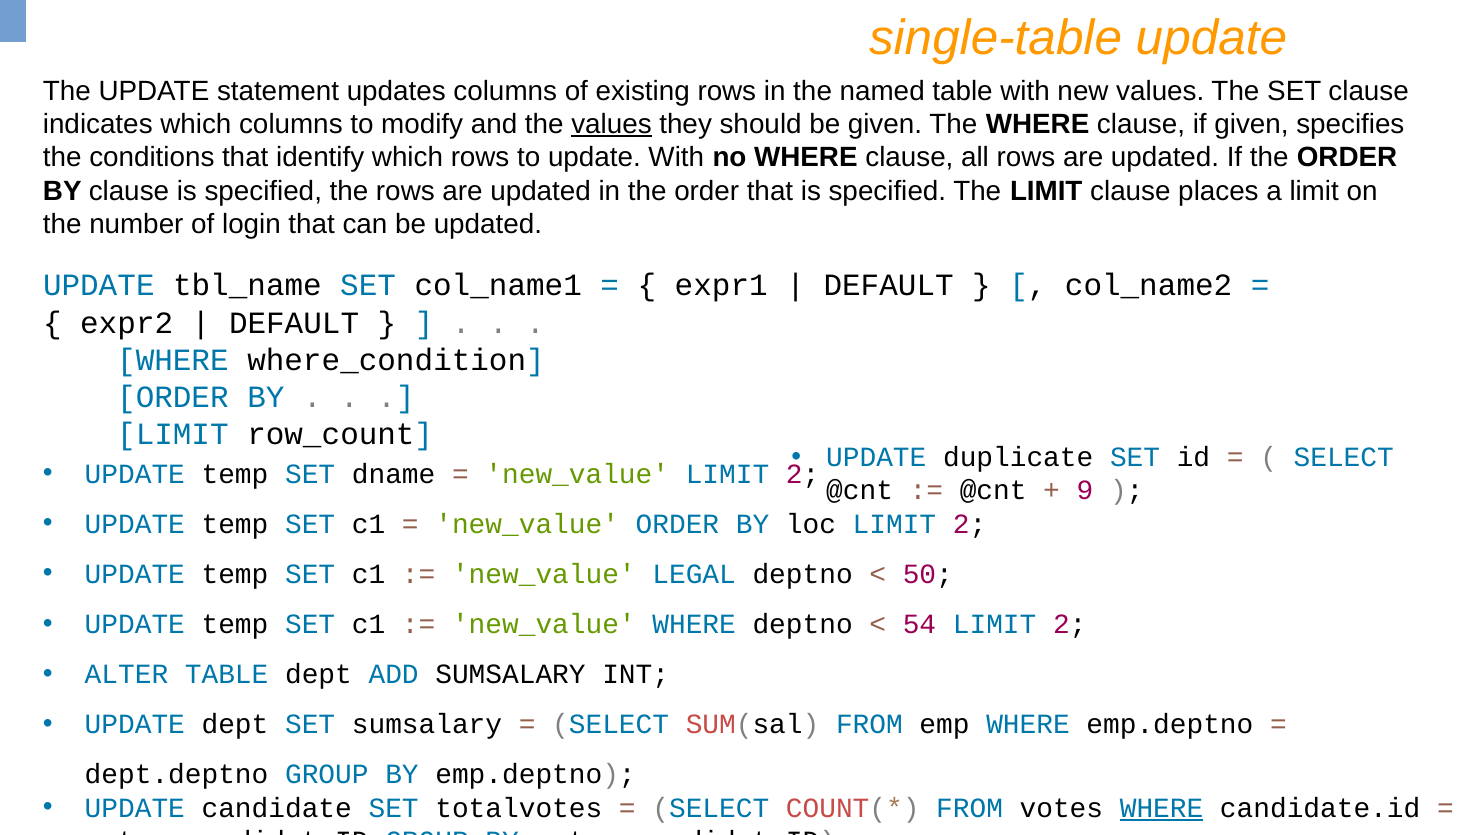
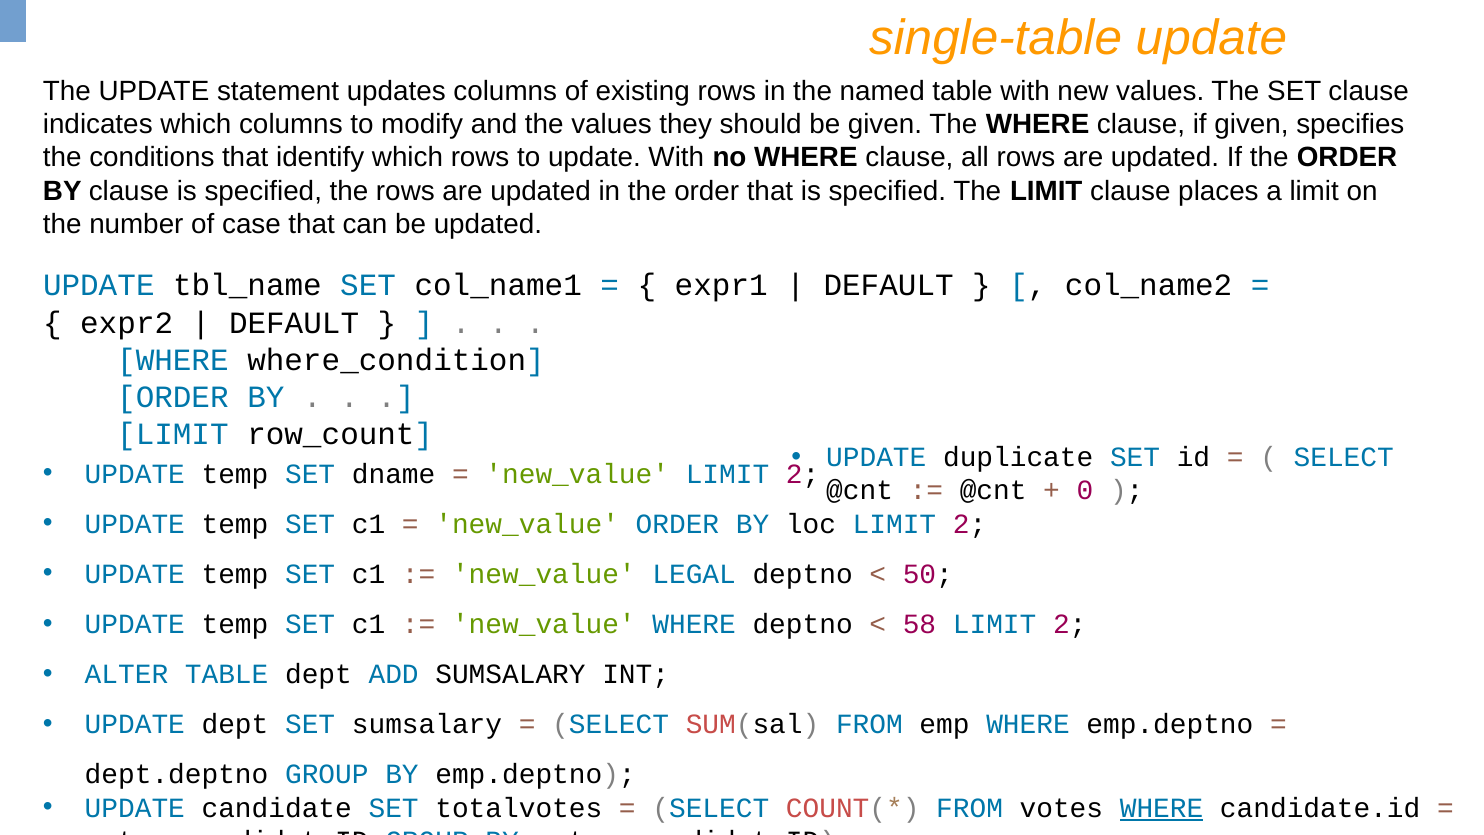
values at (612, 124) underline: present -> none
login: login -> case
9: 9 -> 0
54: 54 -> 58
